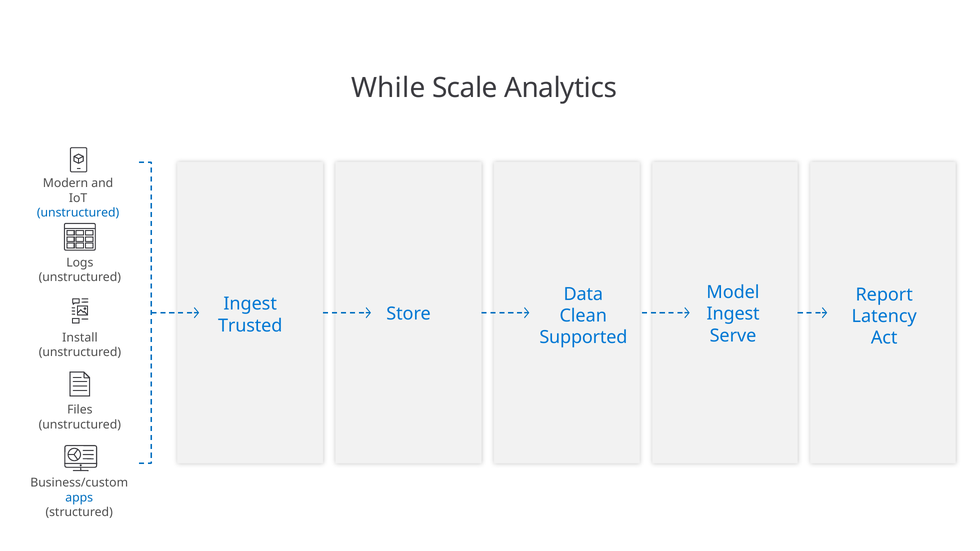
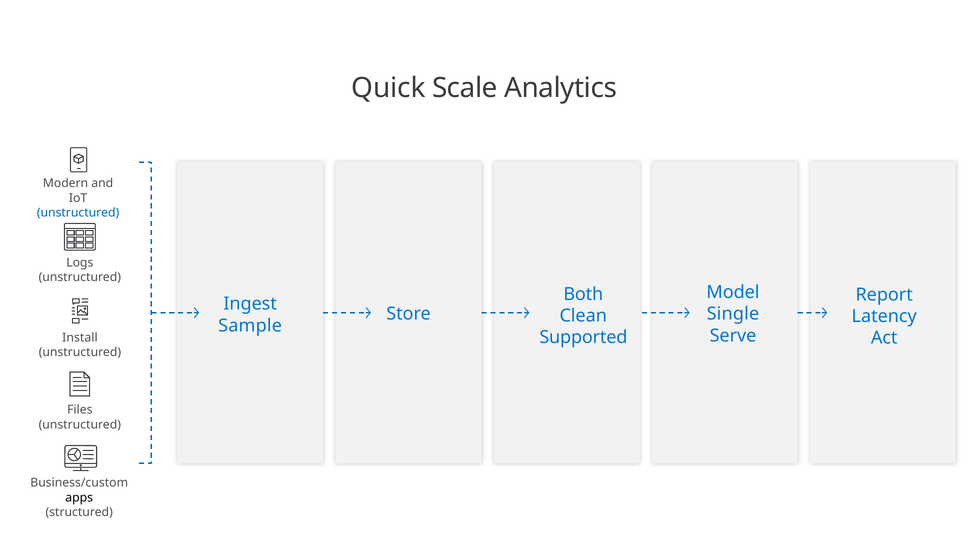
While: While -> Quick
Data: Data -> Both
Ingest at (733, 314): Ingest -> Single
Trusted: Trusted -> Sample
apps colour: blue -> black
